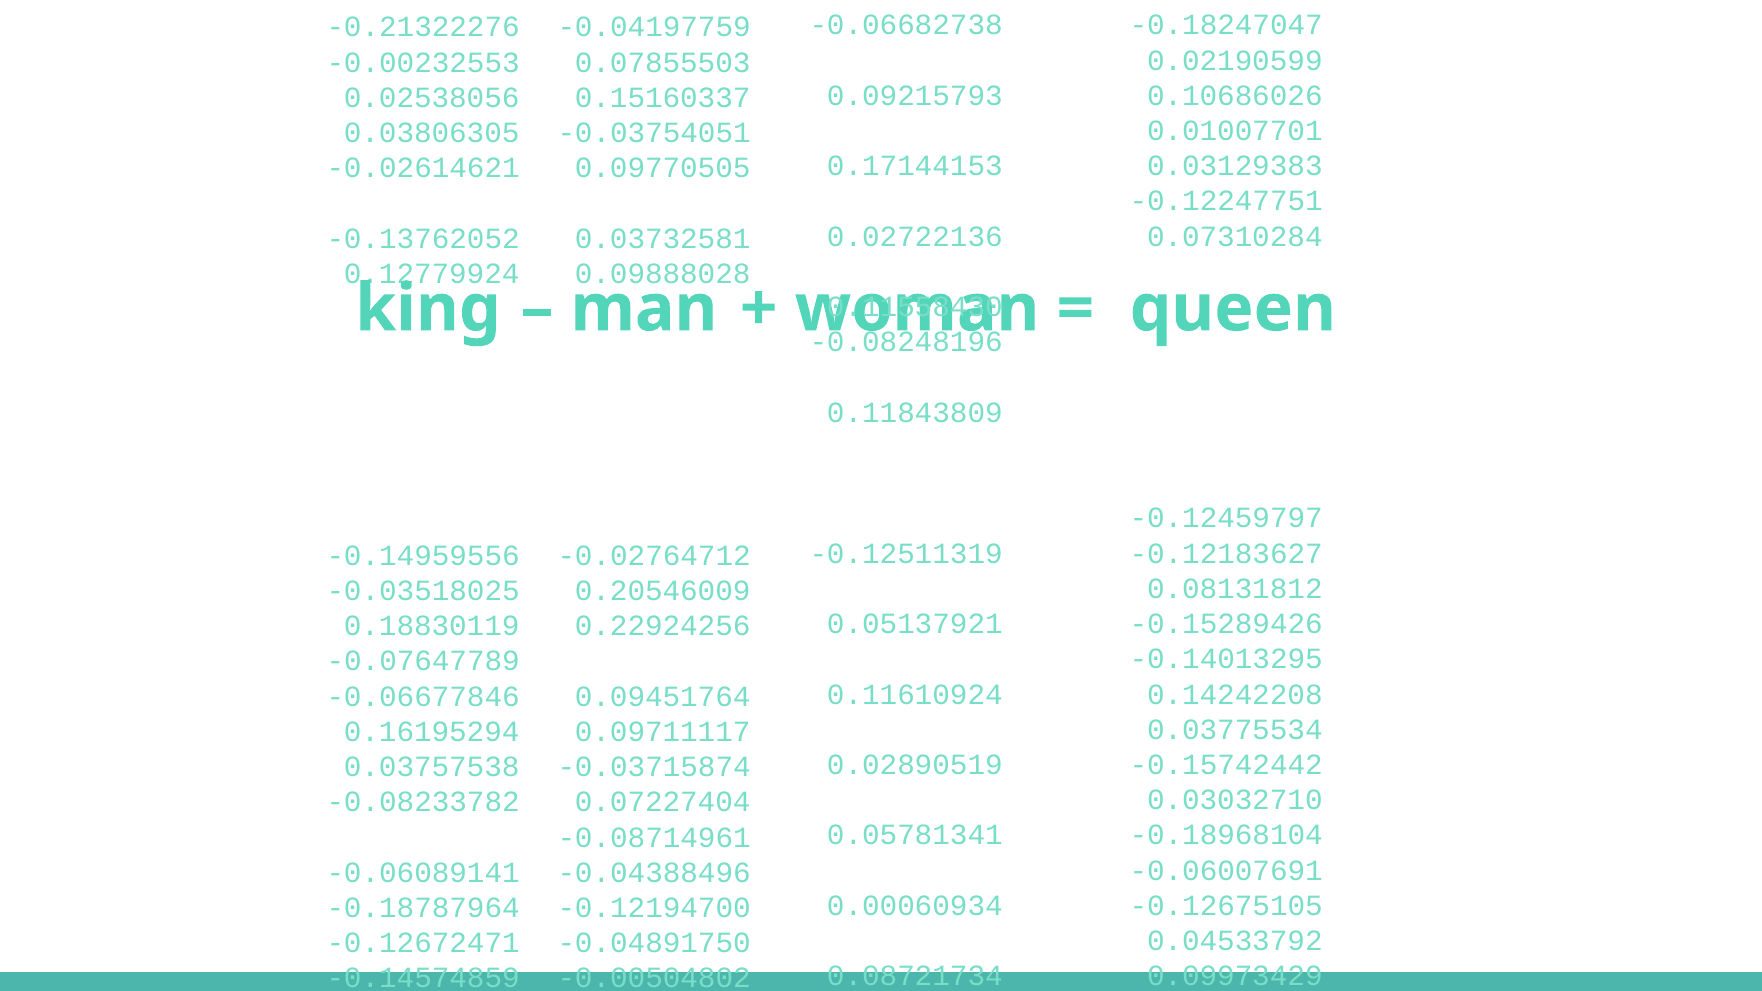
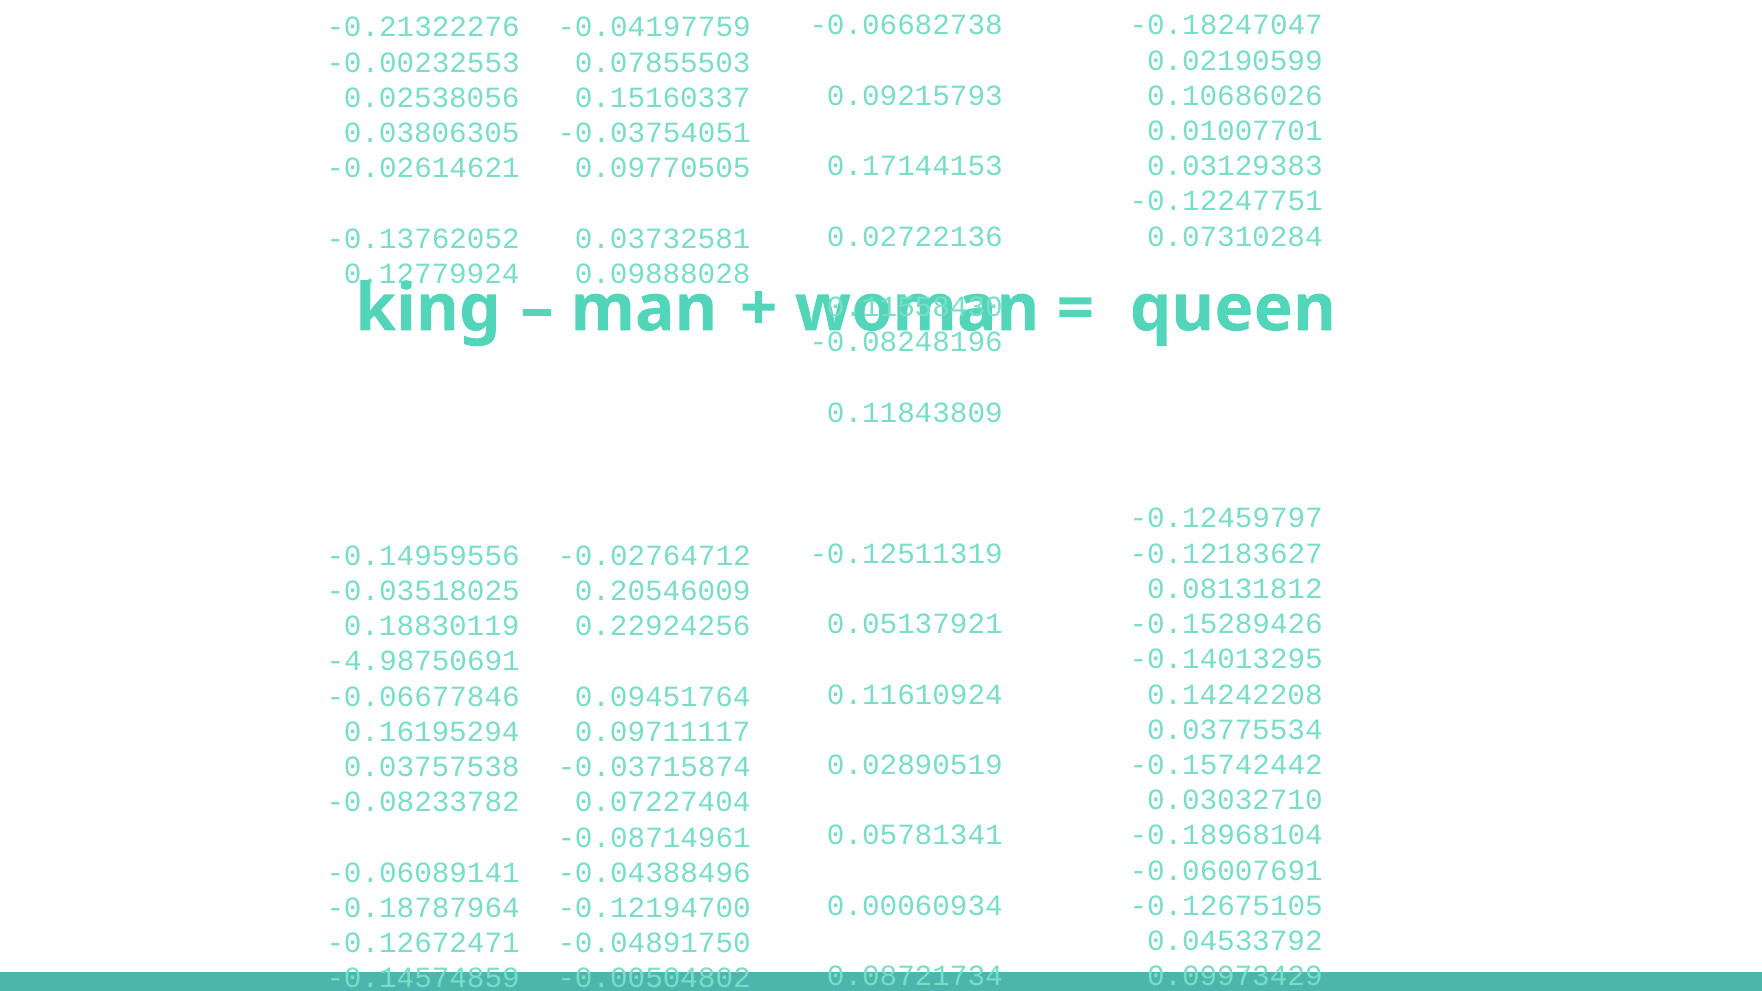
-0.07647789: -0.07647789 -> -4.98750691
